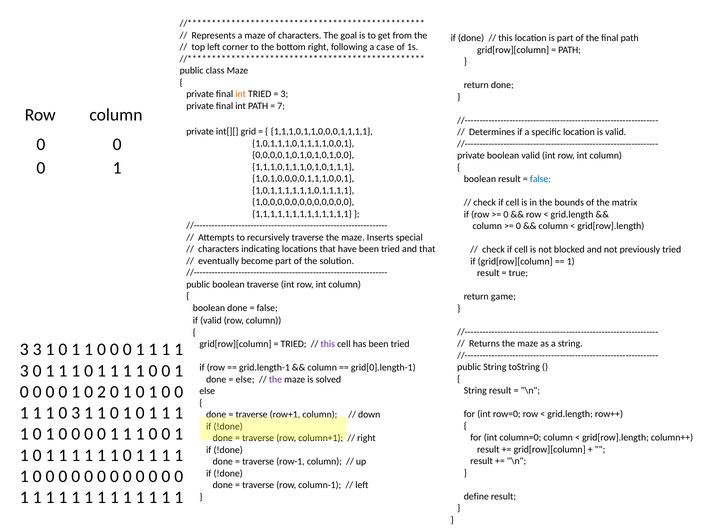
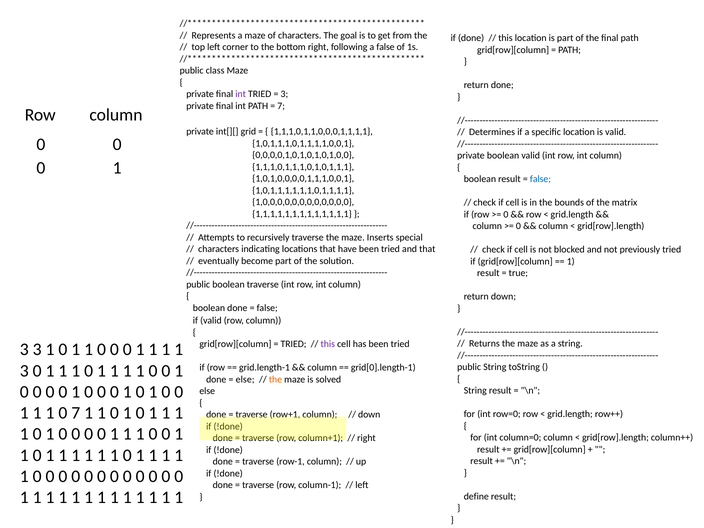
a case: case -> false
int at (241, 94) colour: orange -> purple
return game: game -> down
the at (275, 379) colour: purple -> orange
2 at (101, 392): 2 -> 0
0 3: 3 -> 7
